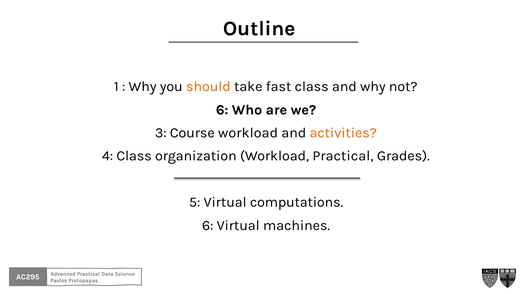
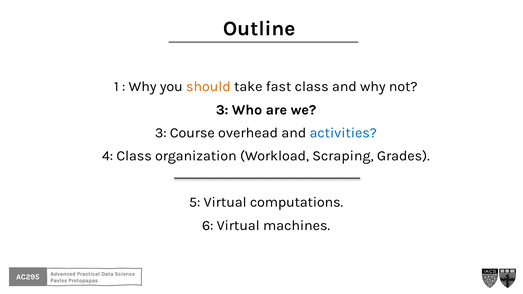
6 at (222, 110): 6 -> 3
Course workload: workload -> overhead
activities colour: orange -> blue
Workload Practical: Practical -> Scraping
